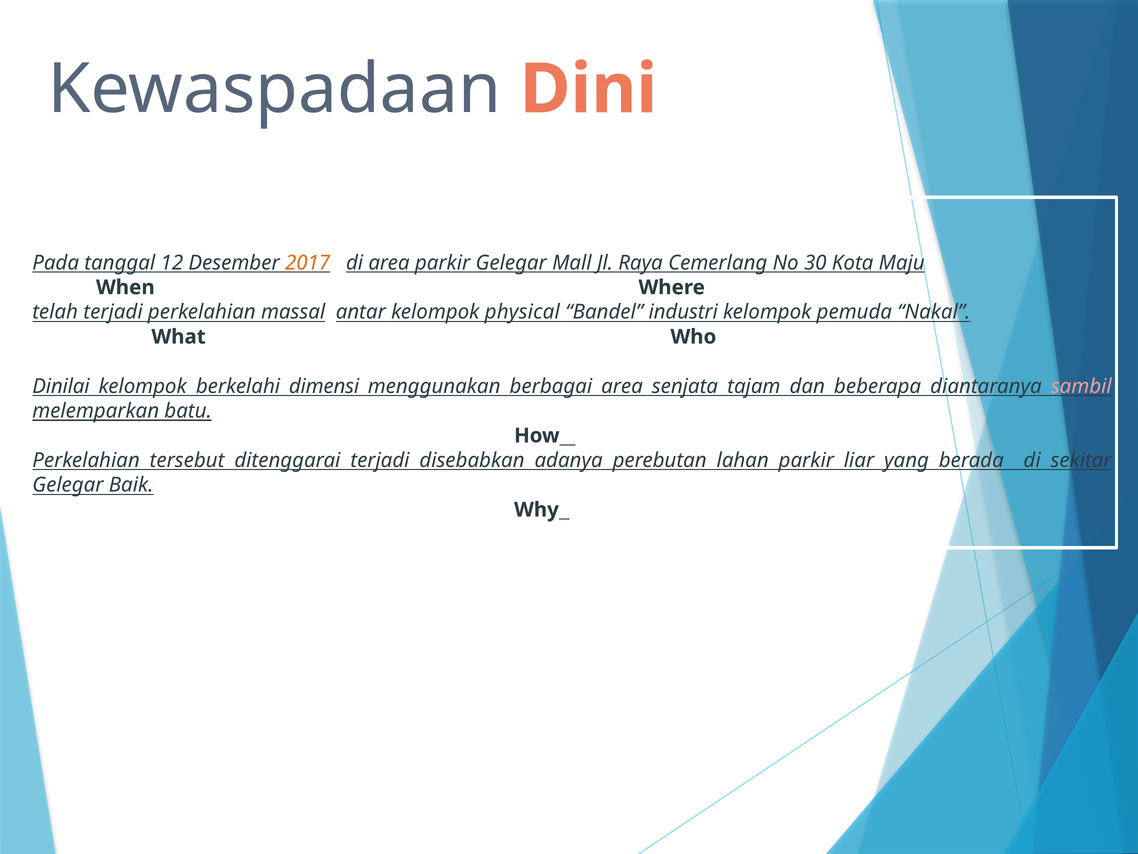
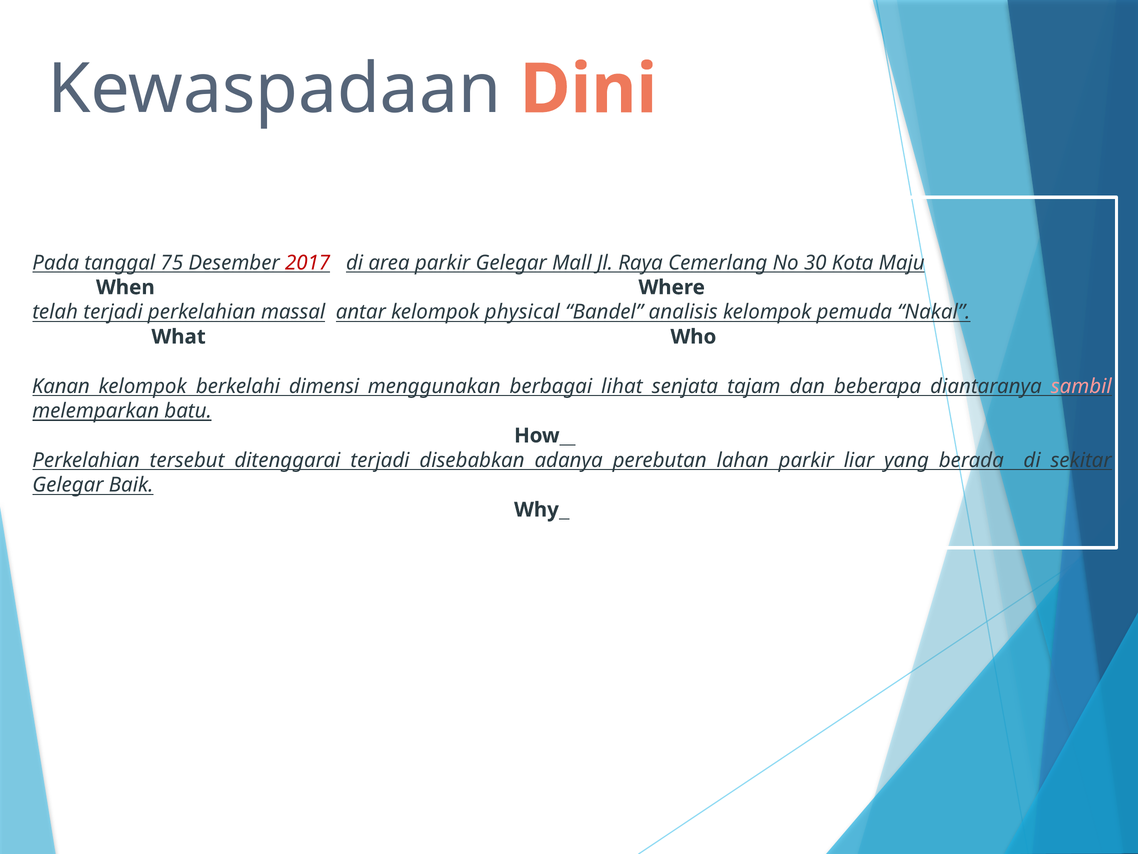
12: 12 -> 75
2017 colour: orange -> red
industri: industri -> analisis
Dinilai: Dinilai -> Kanan
berbagai area: area -> lihat
